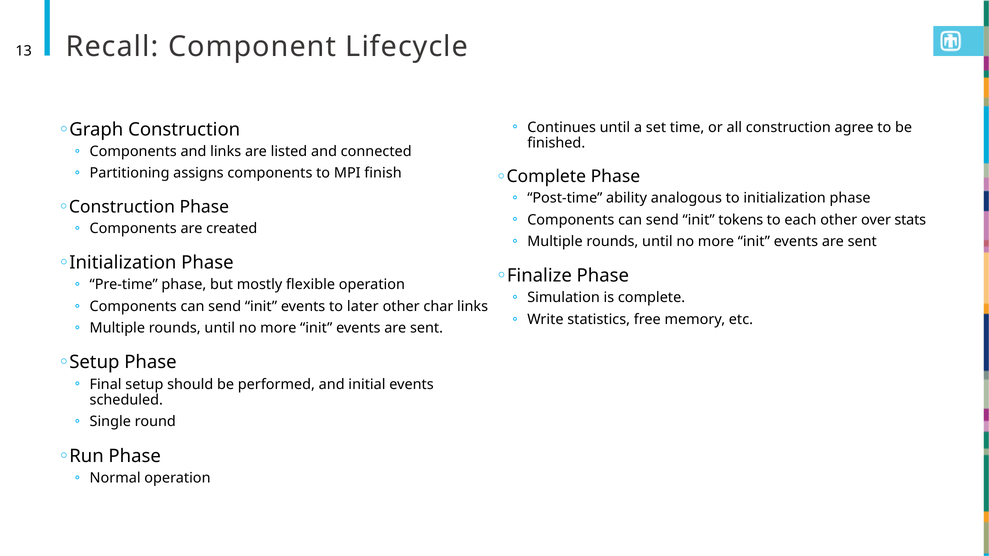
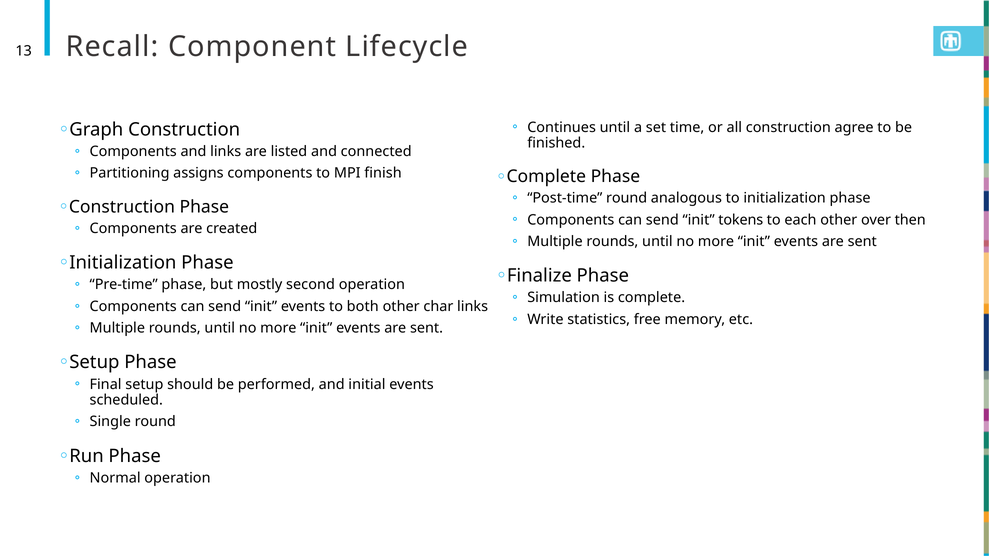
Post-time ability: ability -> round
stats: stats -> then
flexible: flexible -> second
later: later -> both
